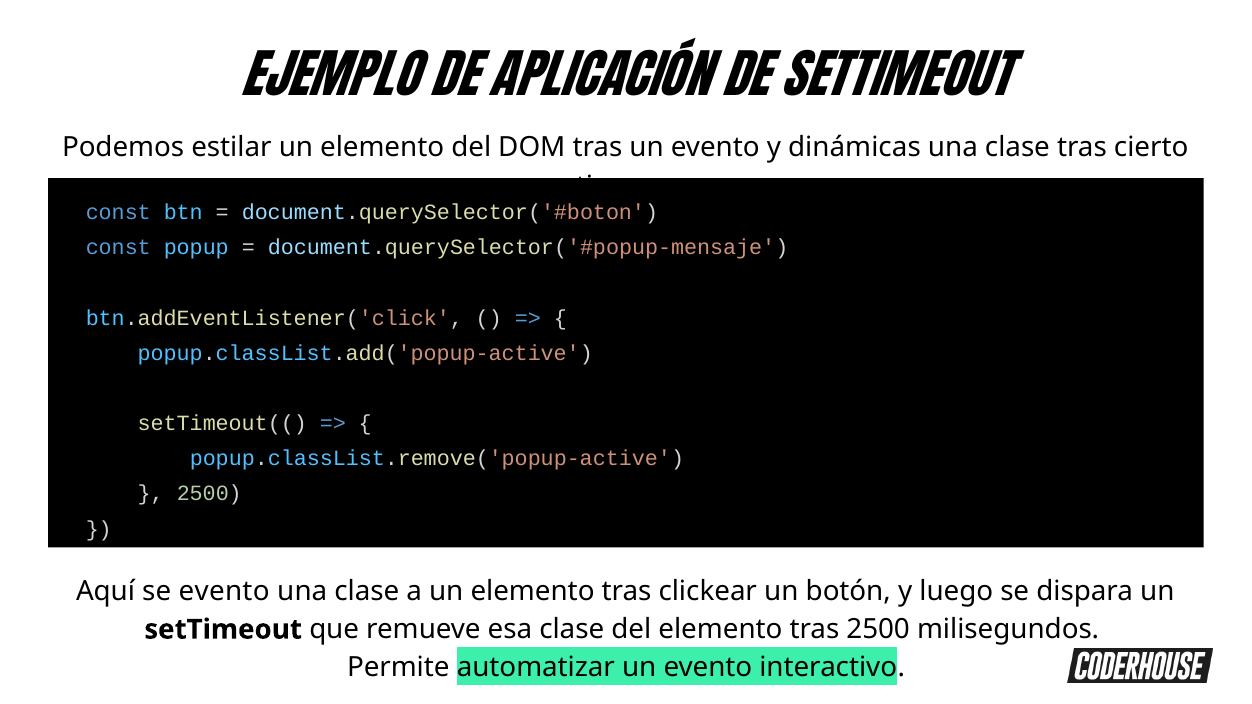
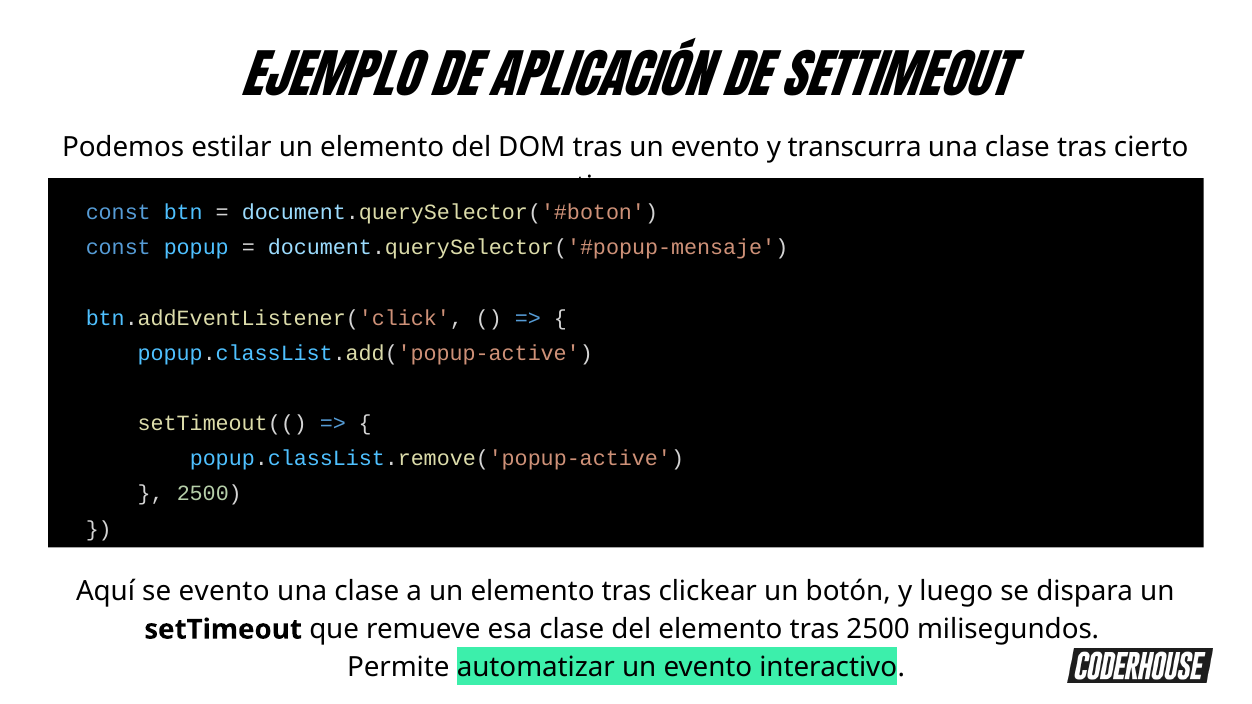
dinámicas: dinámicas -> transcurra
